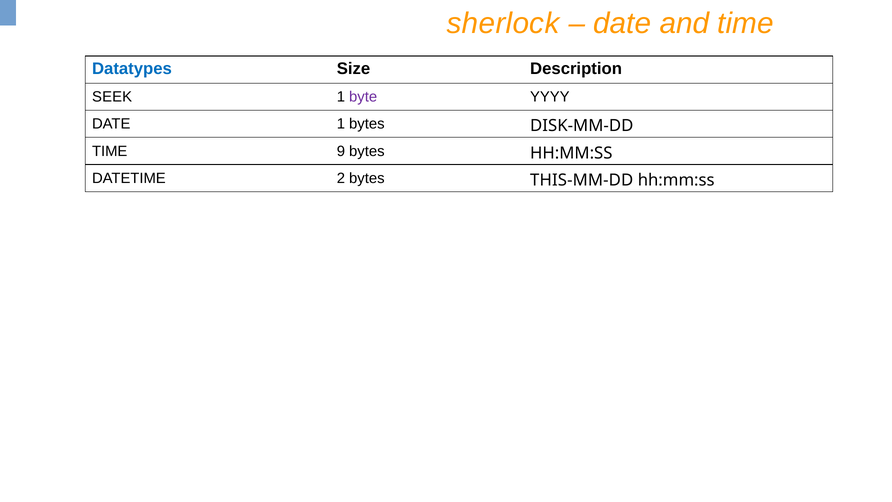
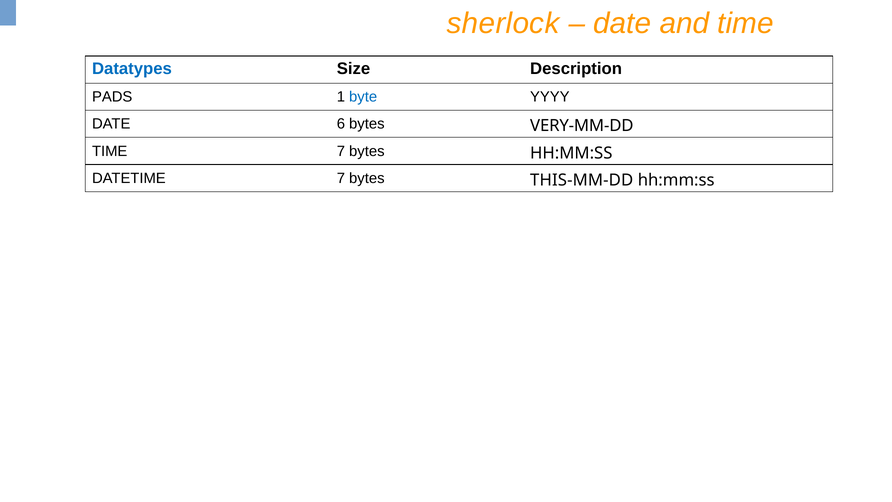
SEEK: SEEK -> PADS
byte colour: purple -> blue
DATE 1: 1 -> 6
DISK-MM-DD: DISK-MM-DD -> VERY-MM-DD
TIME 9: 9 -> 7
DATETIME 2: 2 -> 7
